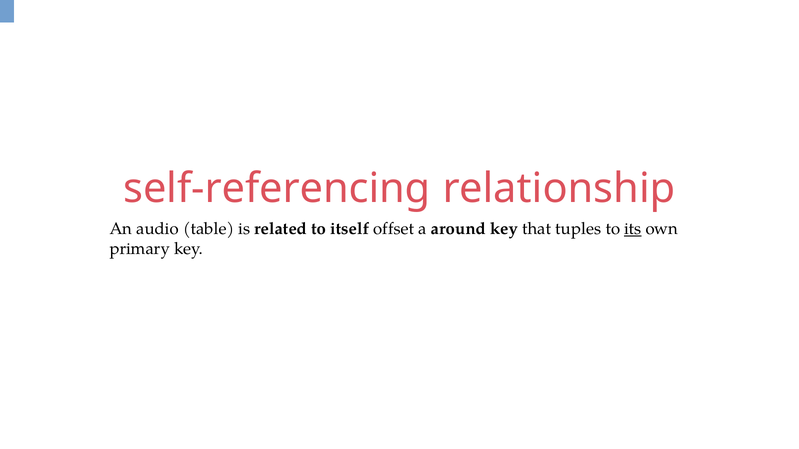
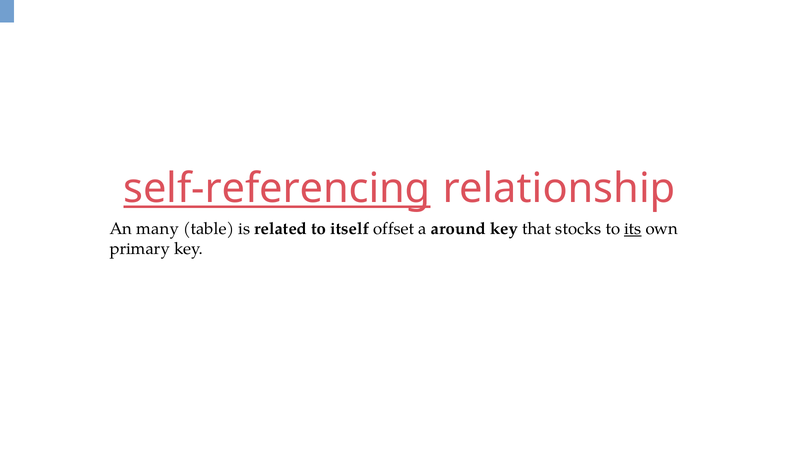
self-referencing underline: none -> present
audio: audio -> many
tuples: tuples -> stocks
